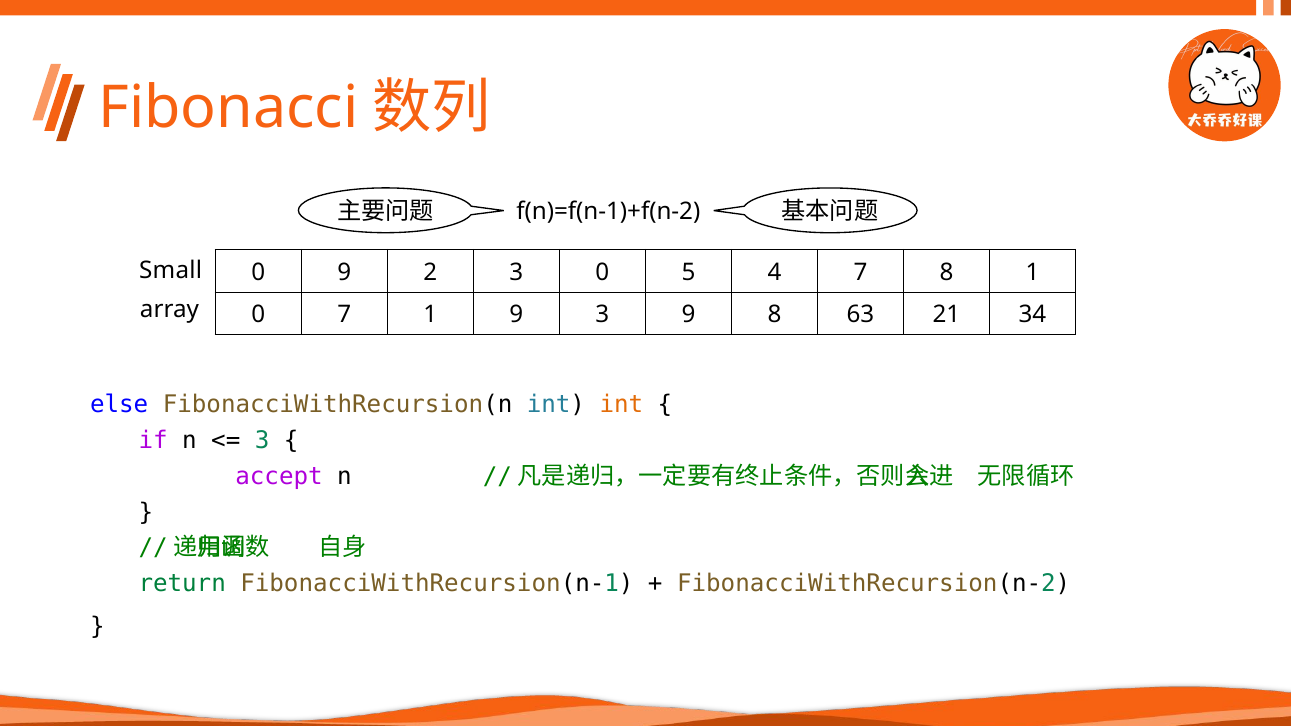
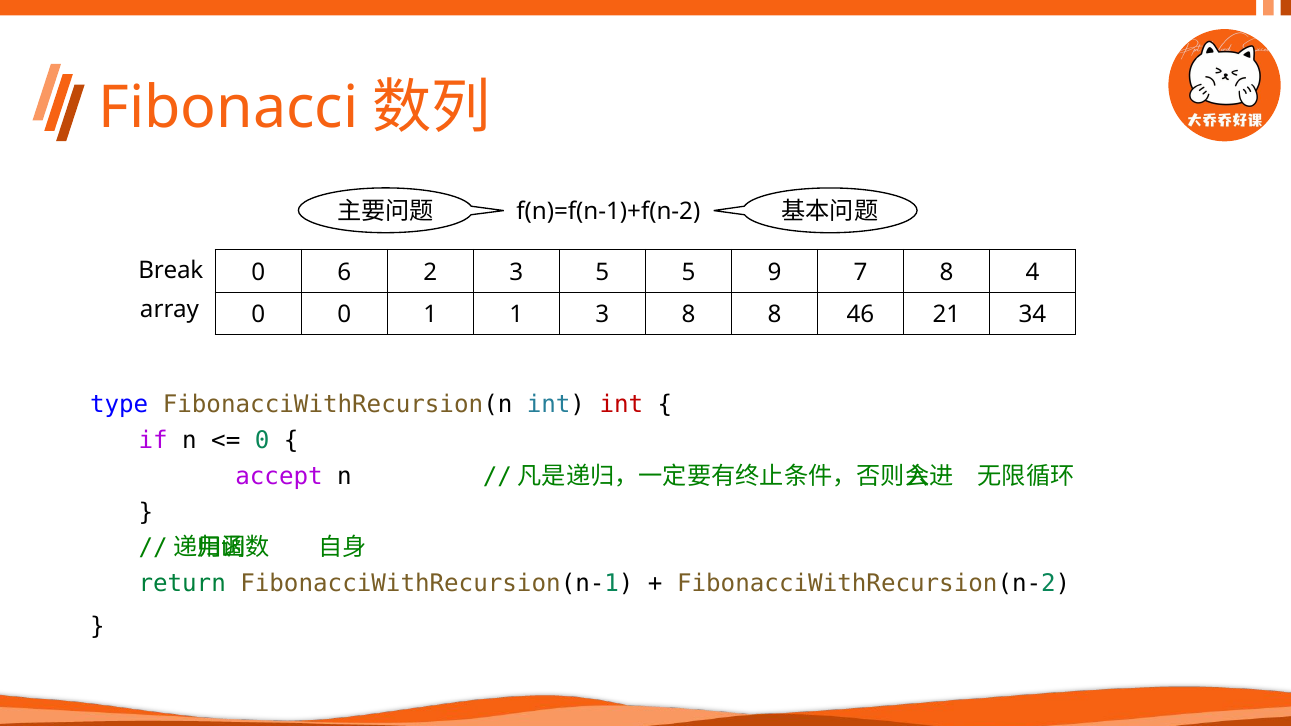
Small: Small -> Break
0 9: 9 -> 6
3 0: 0 -> 5
4: 4 -> 9
8 1: 1 -> 4
0 7: 7 -> 0
1 9: 9 -> 1
3 9: 9 -> 8
63: 63 -> 46
else: else -> type
int at (621, 405) colour: orange -> red
3 at (262, 441): 3 -> 0
